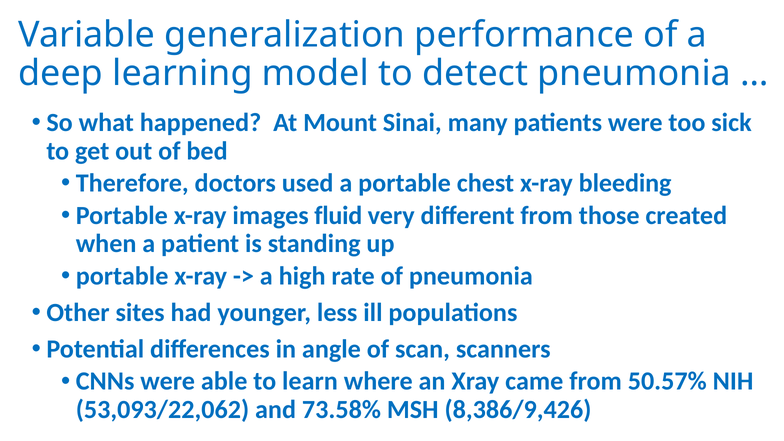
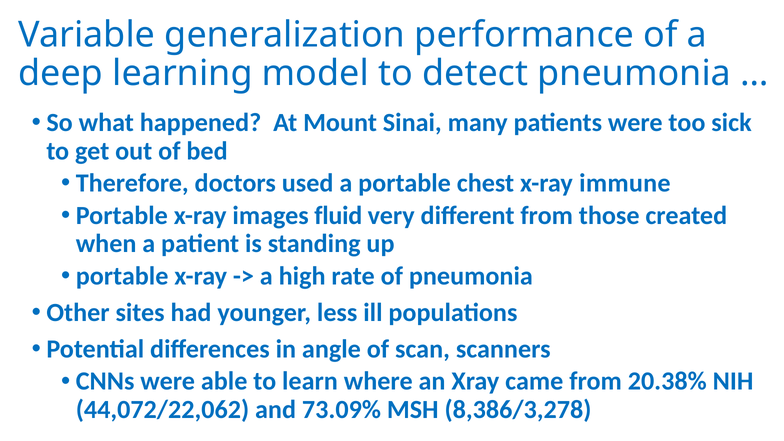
bleeding: bleeding -> immune
50.57%: 50.57% -> 20.38%
53,093/22,062: 53,093/22,062 -> 44,072/22,062
73.58%: 73.58% -> 73.09%
8,386/9,426: 8,386/9,426 -> 8,386/3,278
